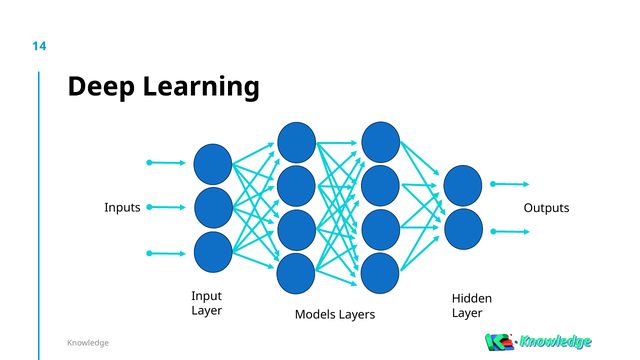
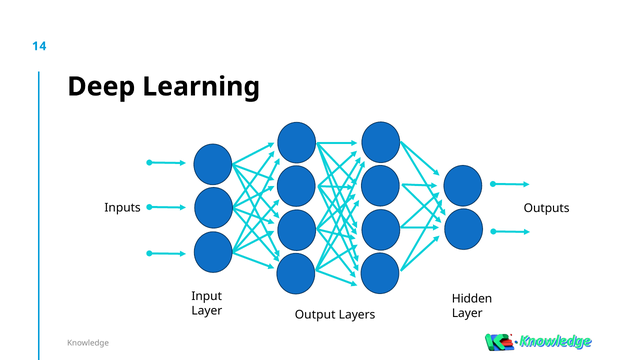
Models: Models -> Output
